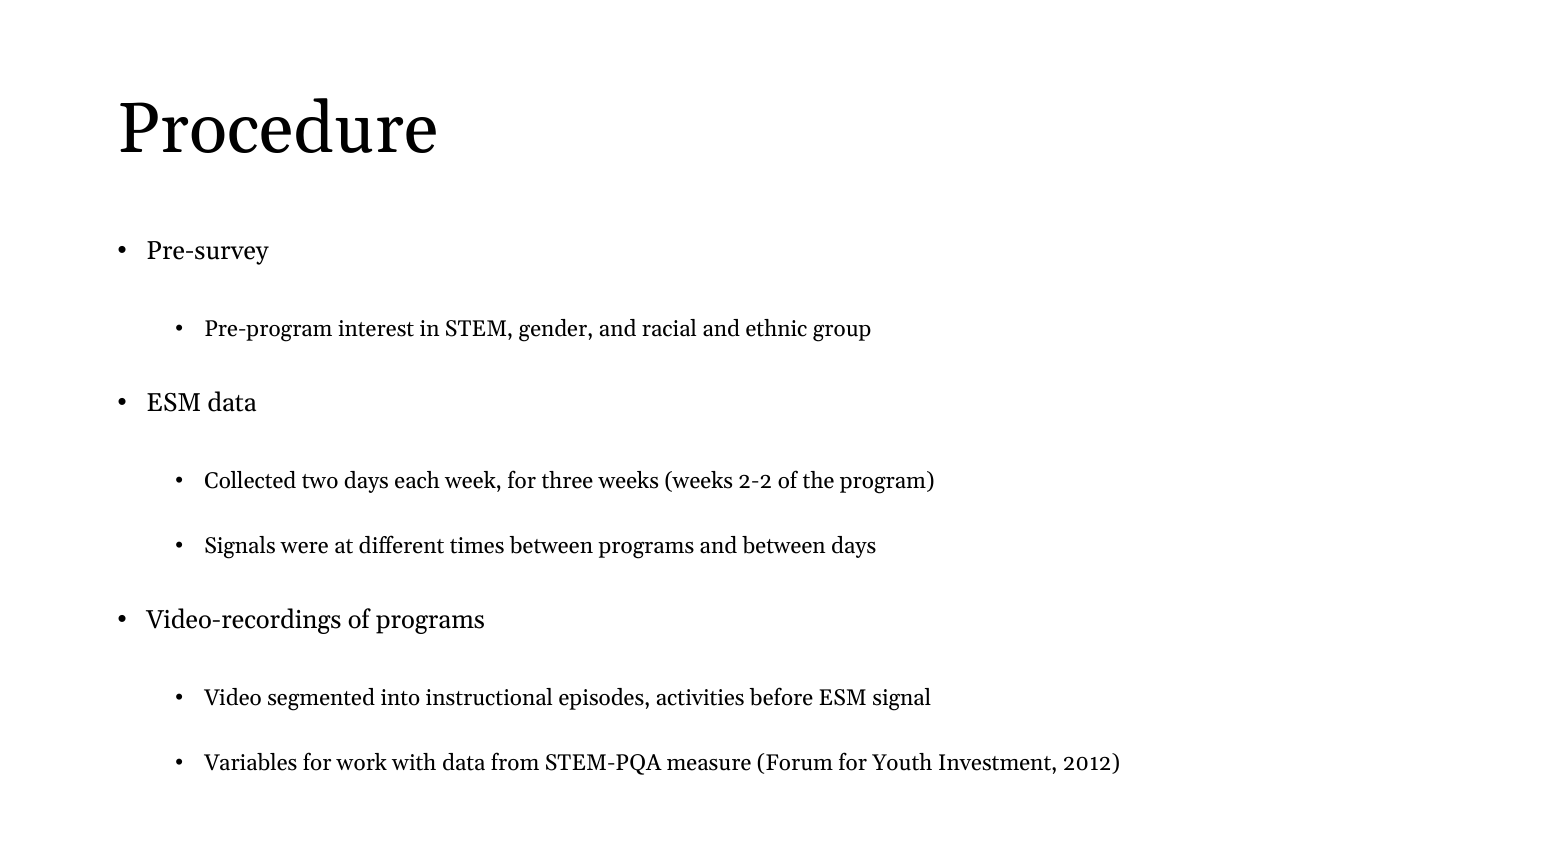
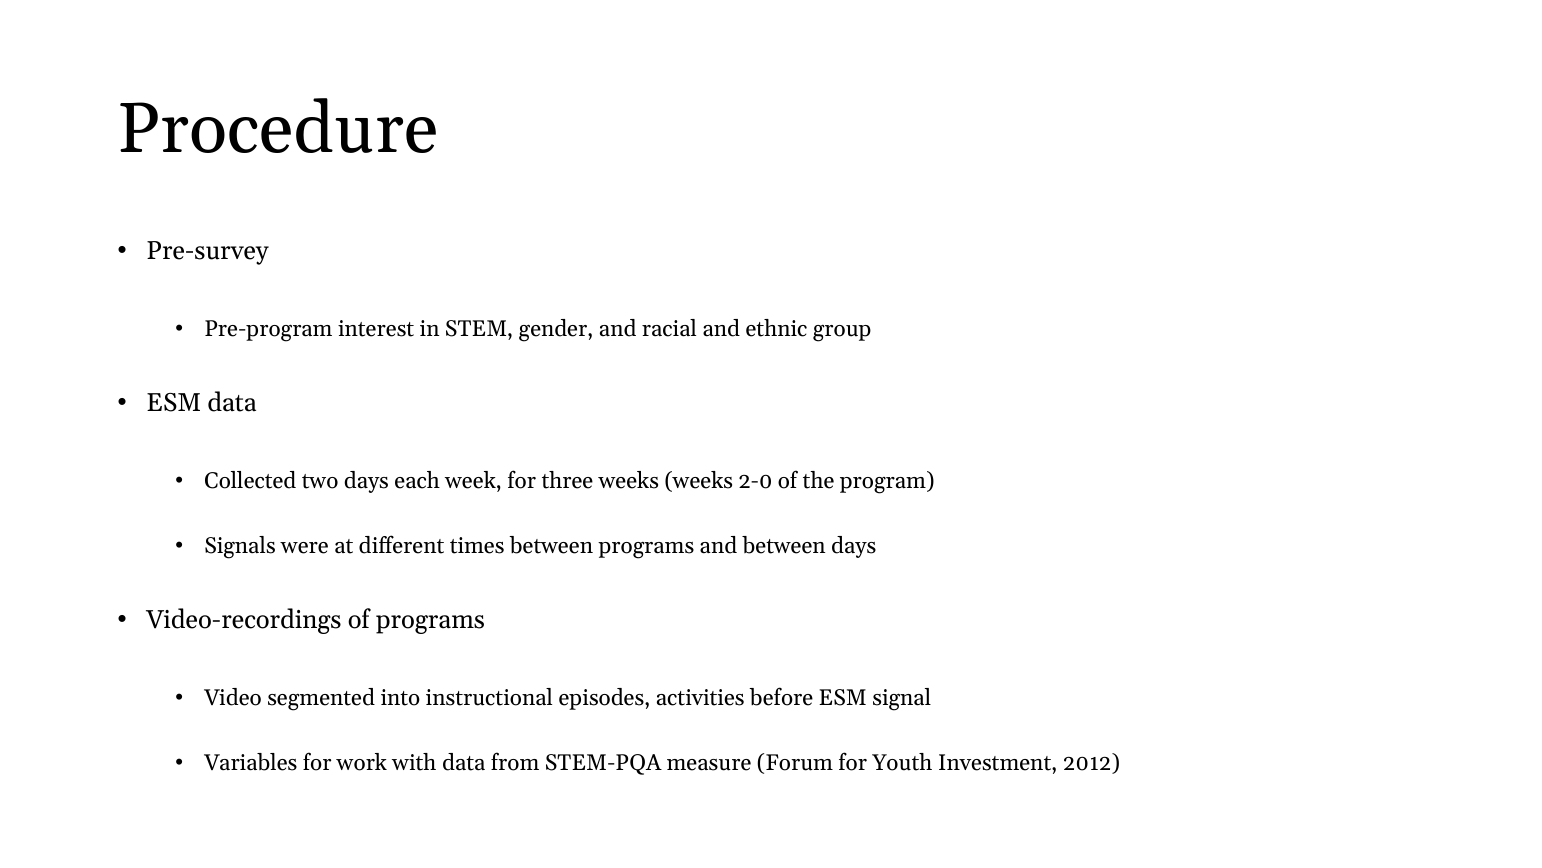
2-2: 2-2 -> 2-0
